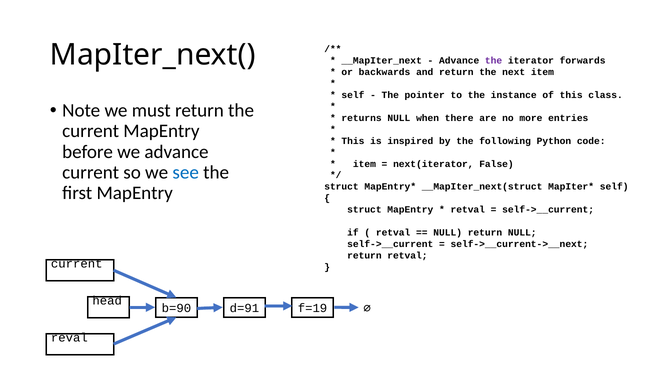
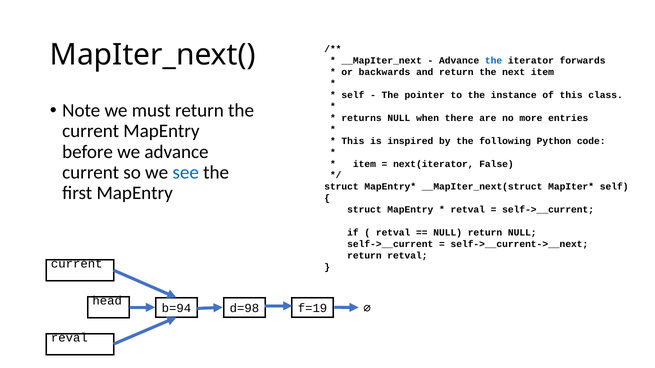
the at (494, 61) colour: purple -> blue
b=90: b=90 -> b=94
d=91: d=91 -> d=98
